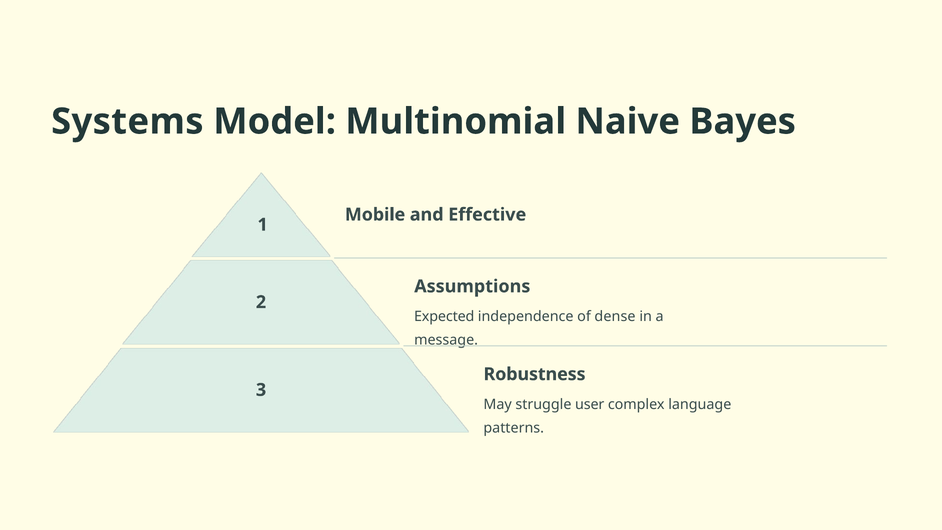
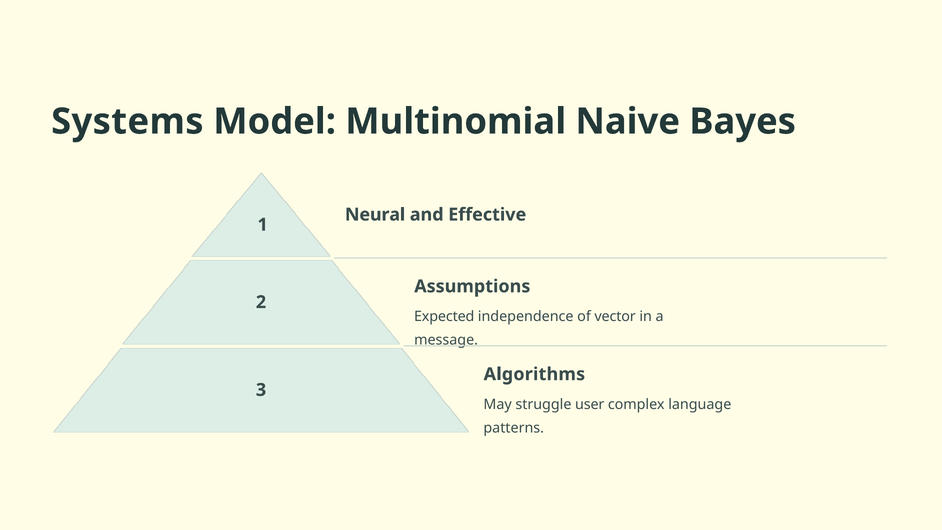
Mobile: Mobile -> Neural
dense: dense -> vector
Robustness: Robustness -> Algorithms
